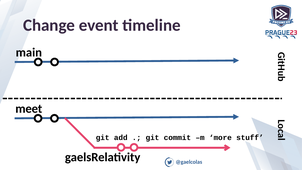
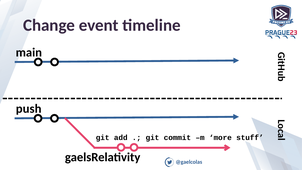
meet: meet -> push
